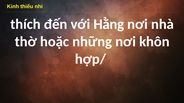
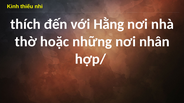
khôn: khôn -> nhân
